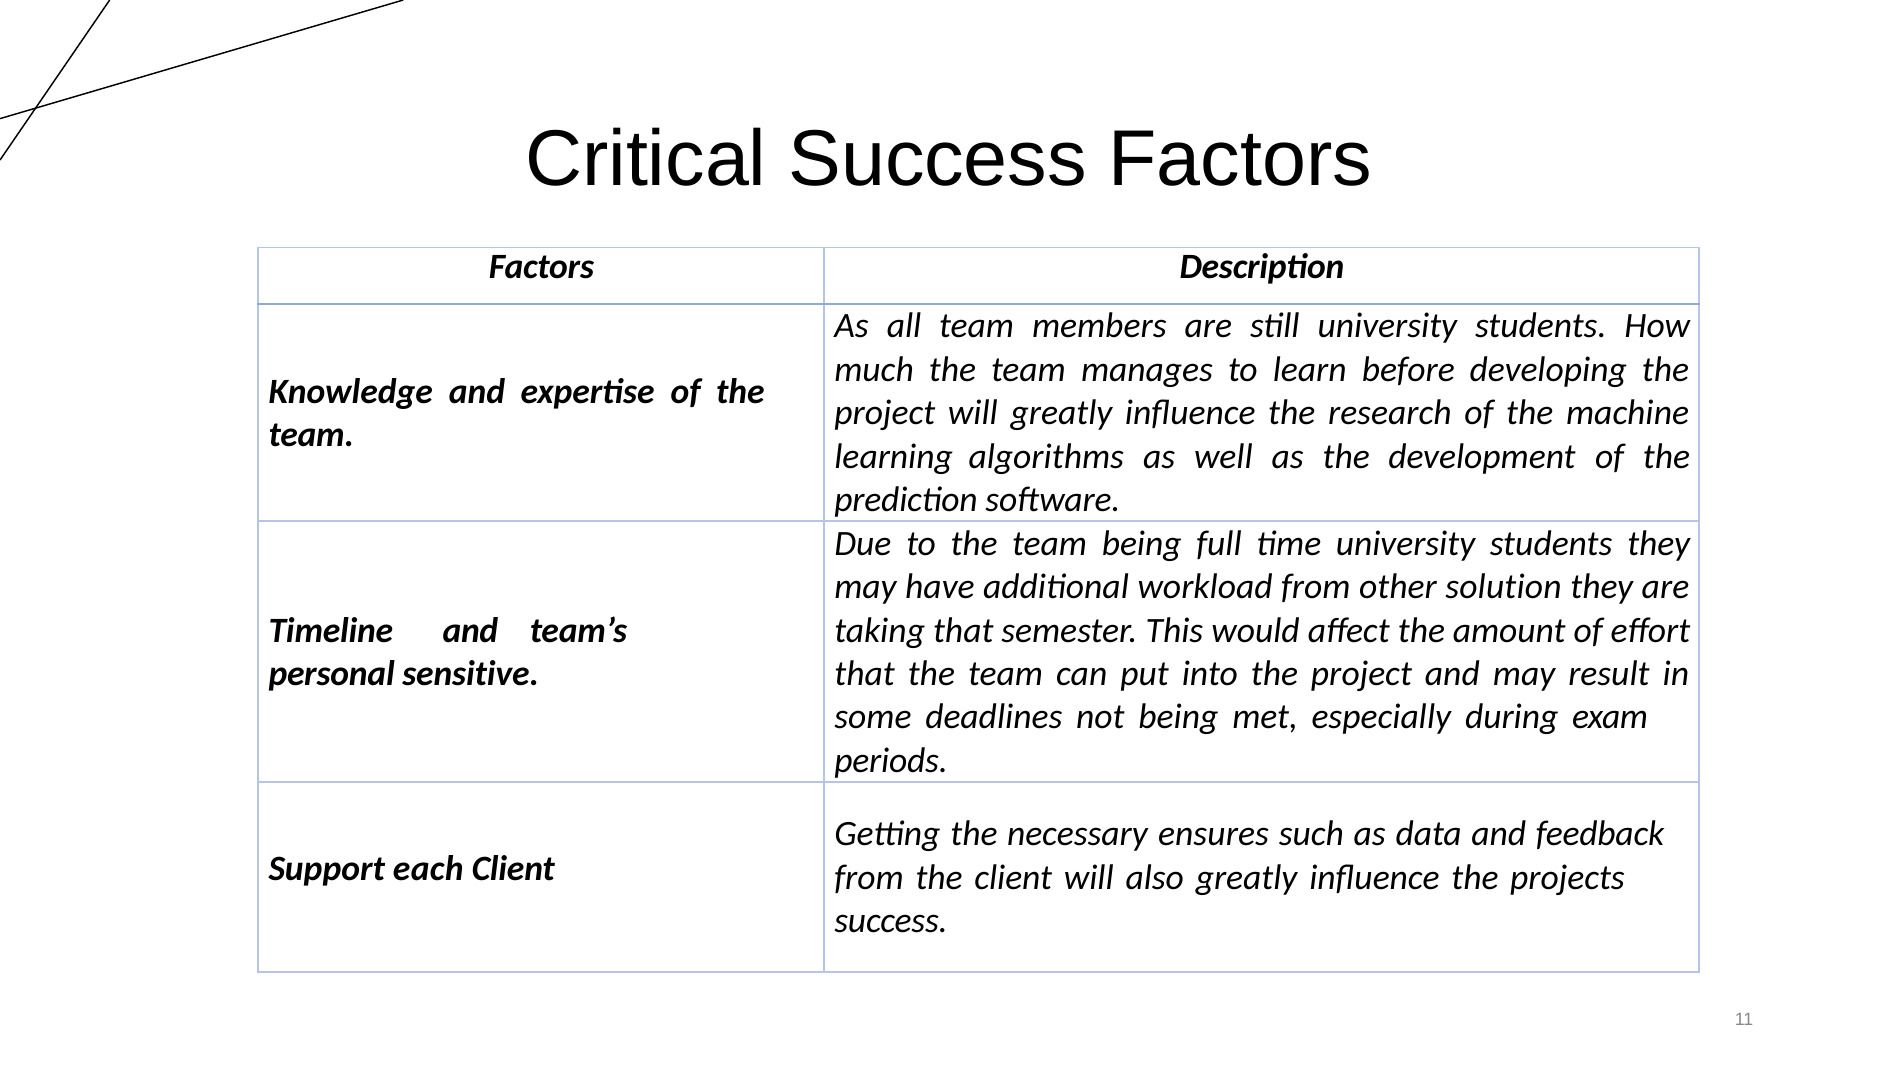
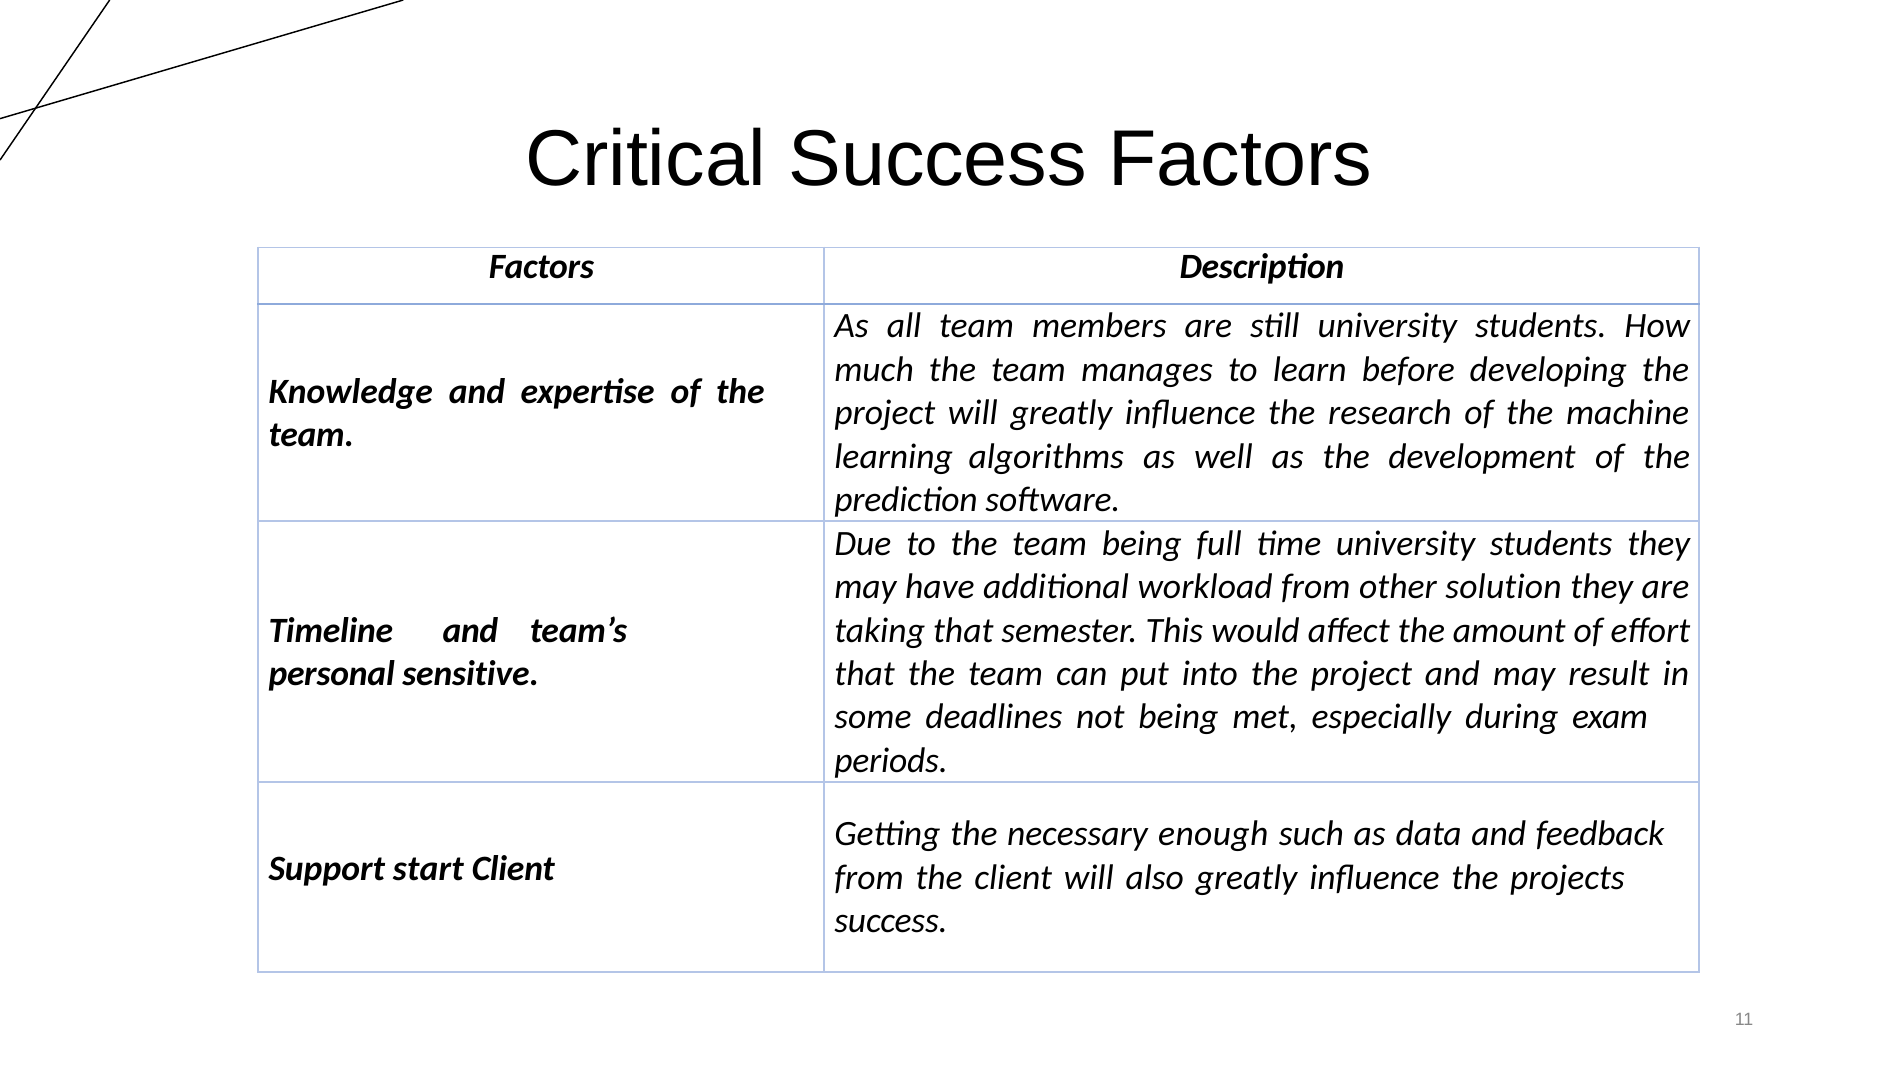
ensures: ensures -> enough
each: each -> start
